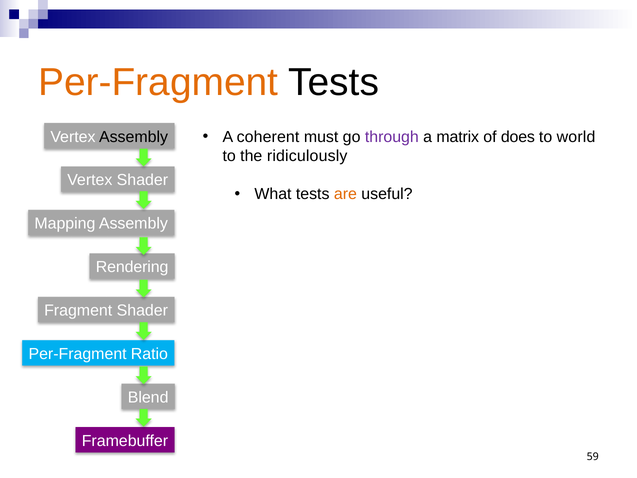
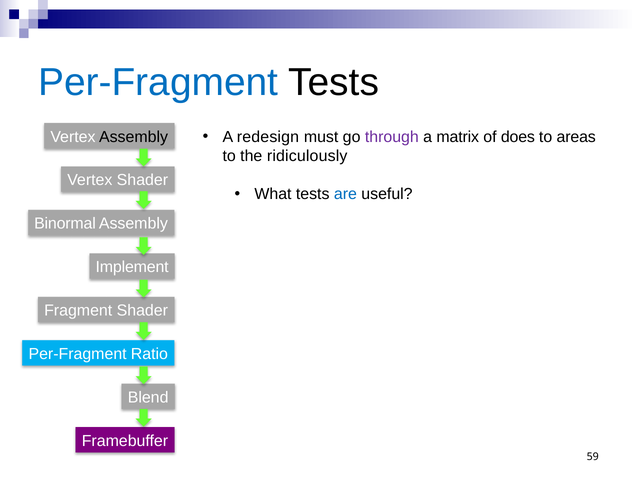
Per-Fragment at (158, 82) colour: orange -> blue
coherent: coherent -> redesign
world: world -> areas
are colour: orange -> blue
Mapping: Mapping -> Binormal
Rendering: Rendering -> Implement
